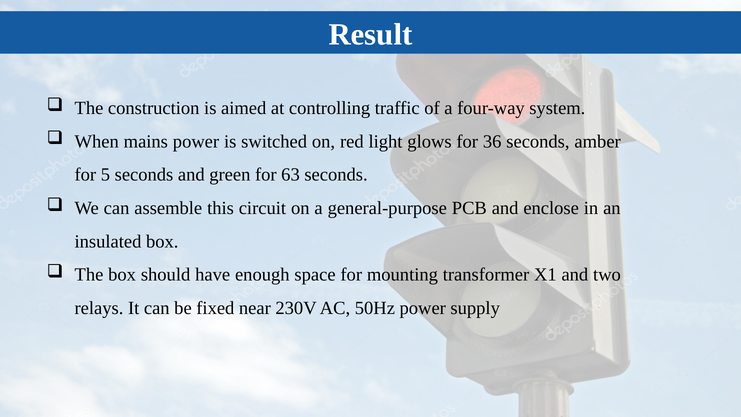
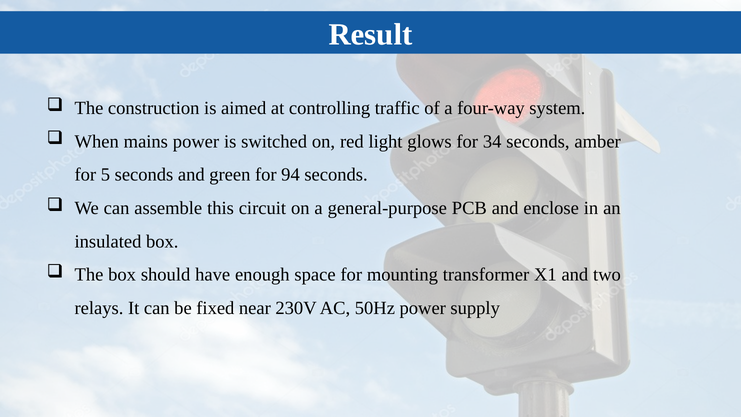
36: 36 -> 34
63: 63 -> 94
